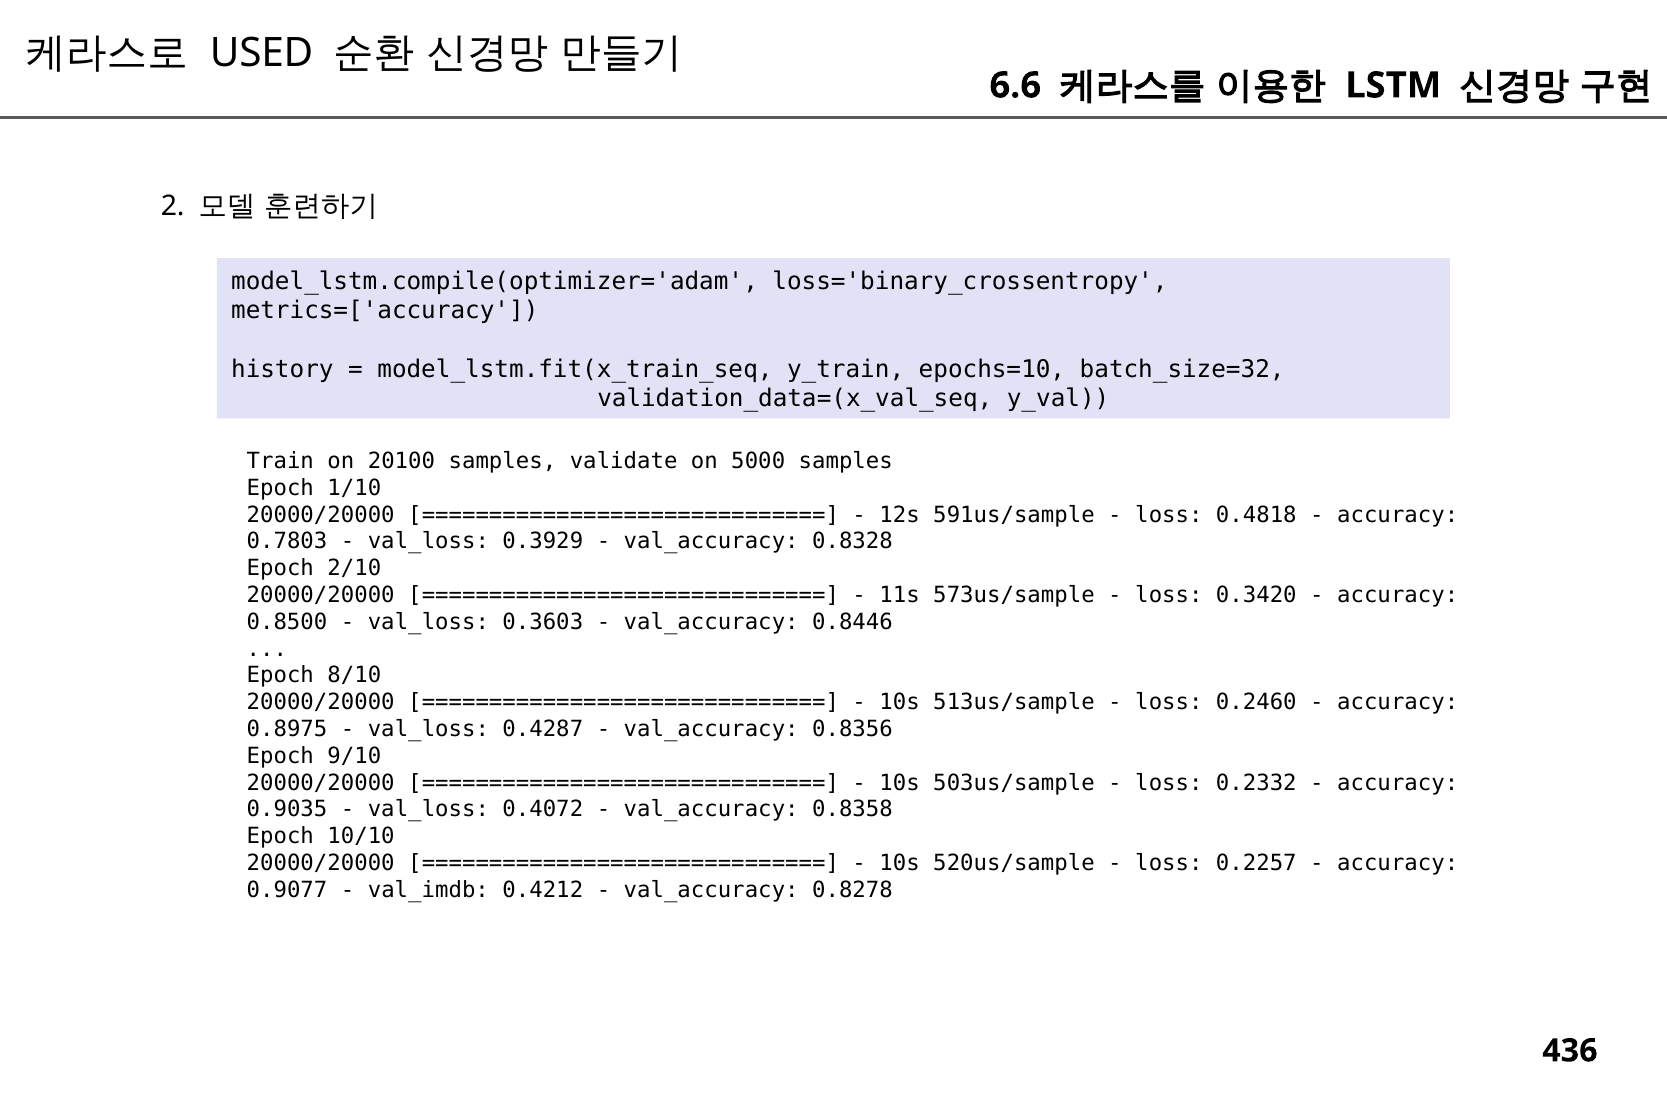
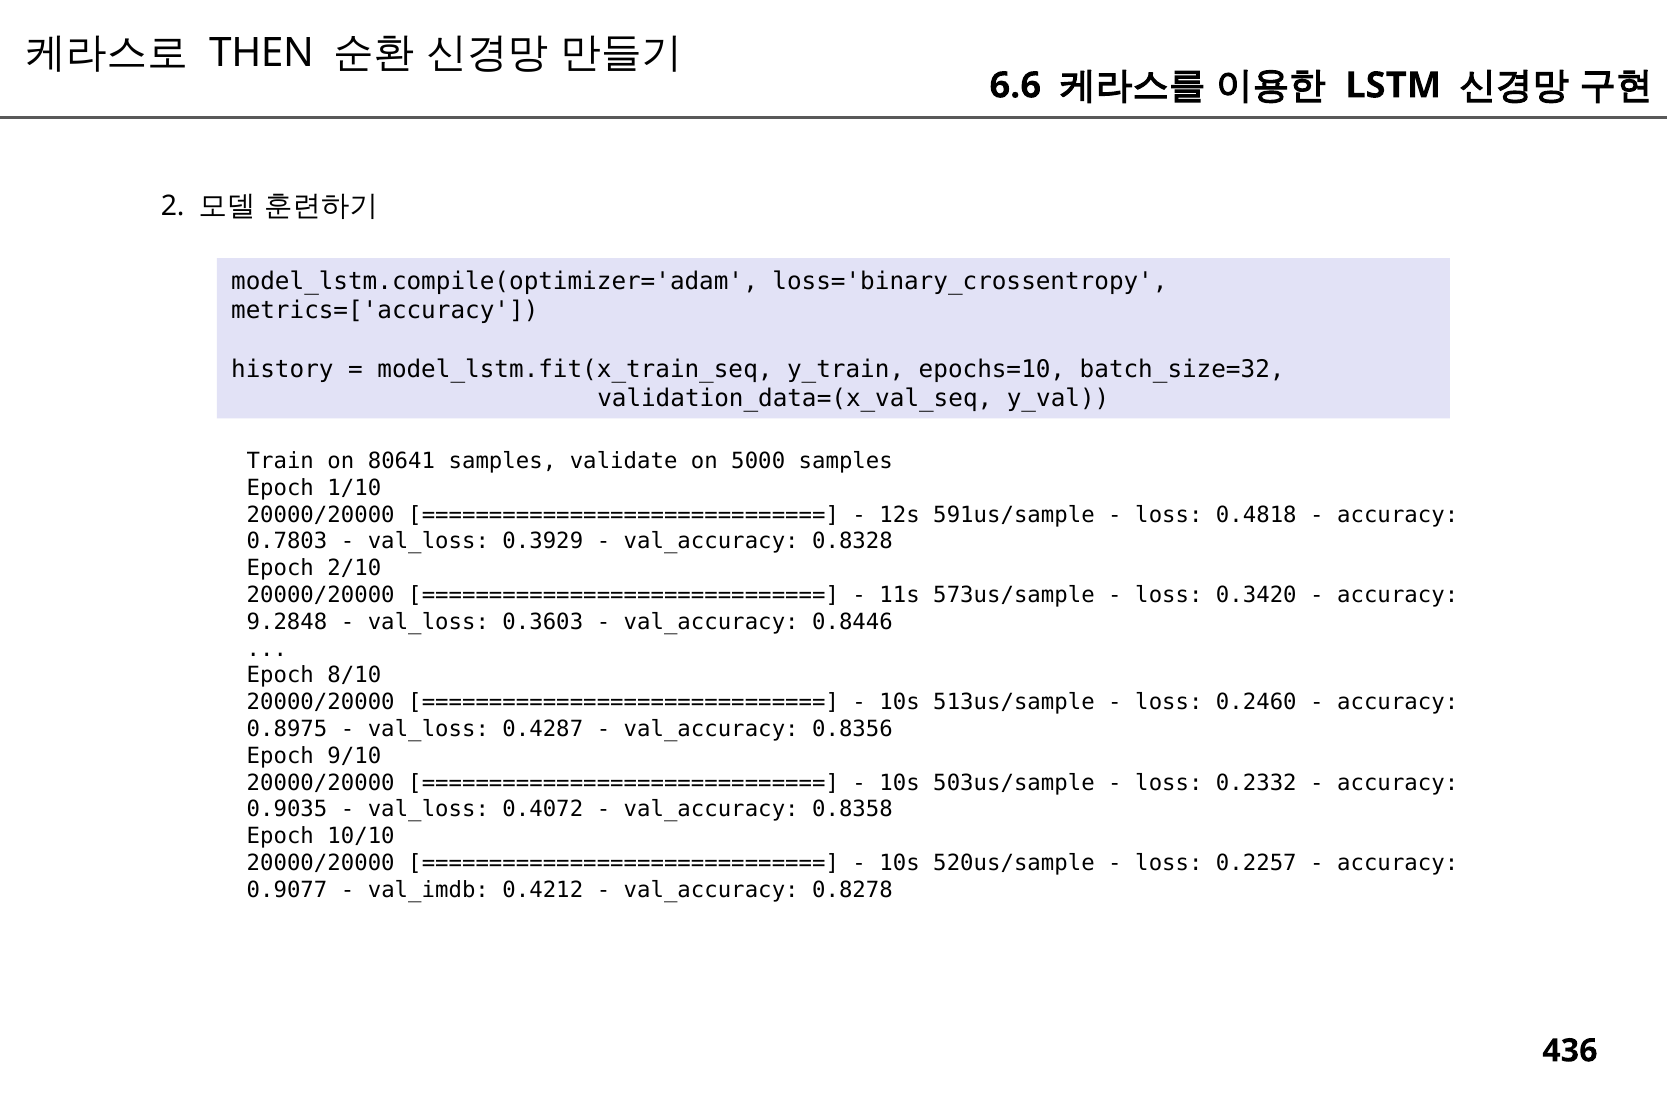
USED: USED -> THEN
20100: 20100 -> 80641
0.8500: 0.8500 -> 9.2848
